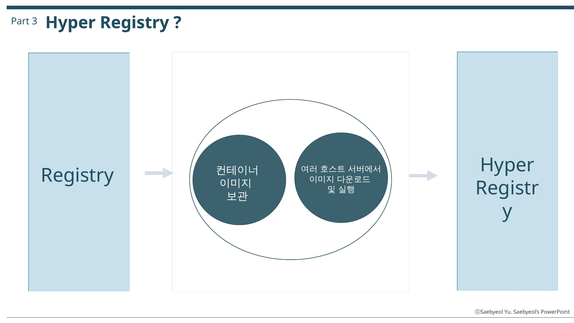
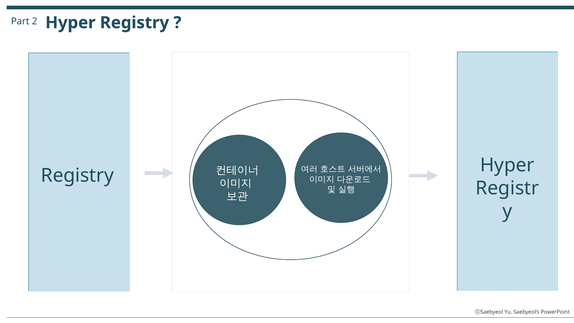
3: 3 -> 2
